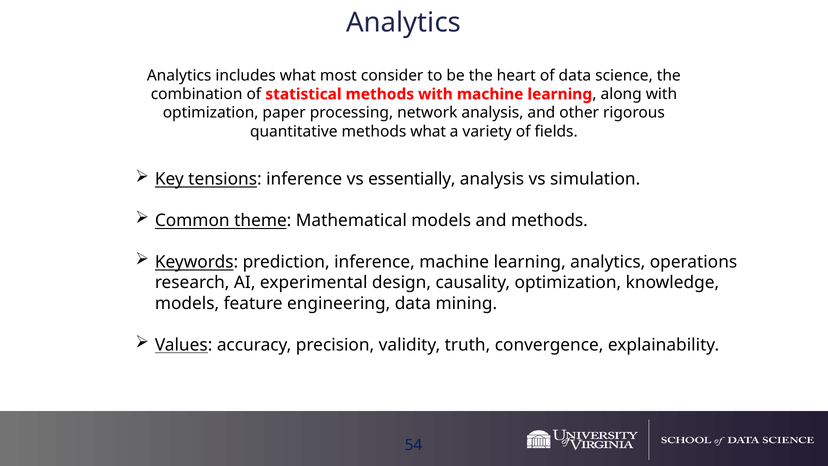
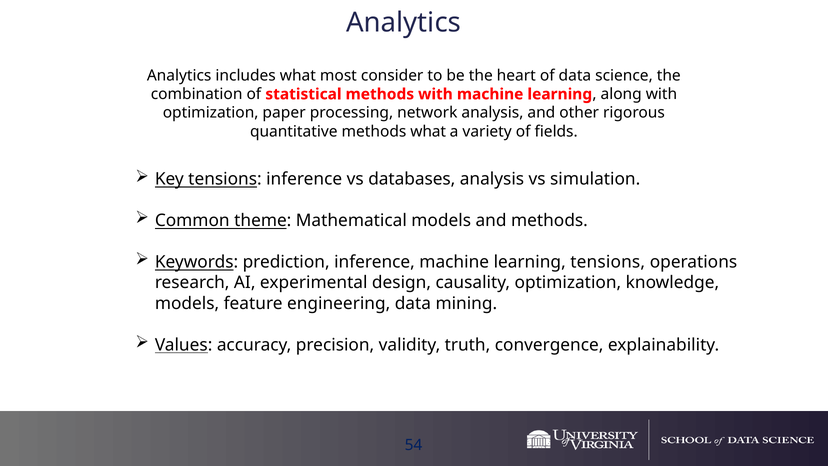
essentially: essentially -> databases
learning analytics: analytics -> tensions
